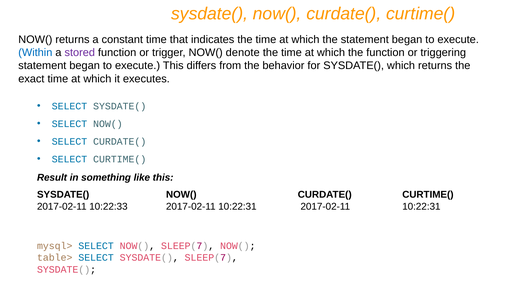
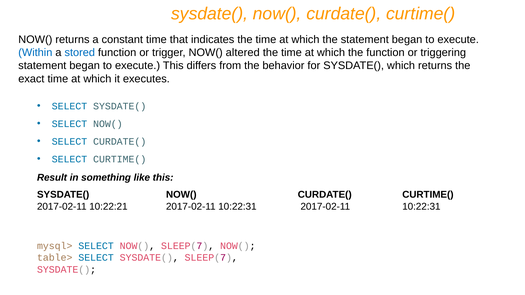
stored colour: purple -> blue
denote: denote -> altered
10:22:33: 10:22:33 -> 10:22:21
